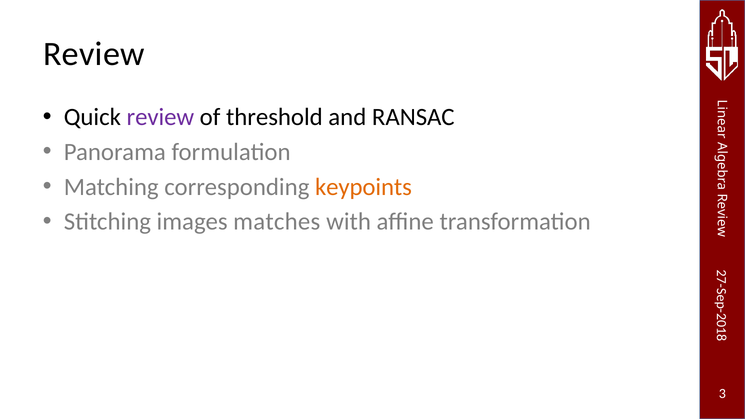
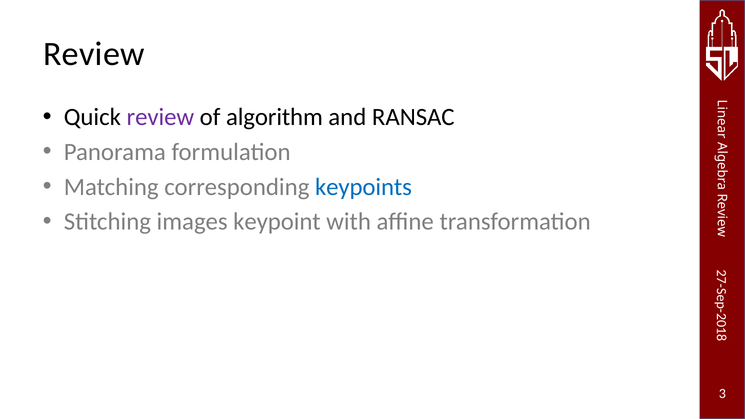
threshold: threshold -> algorithm
keypoints colour: orange -> blue
matches: matches -> keypoint
